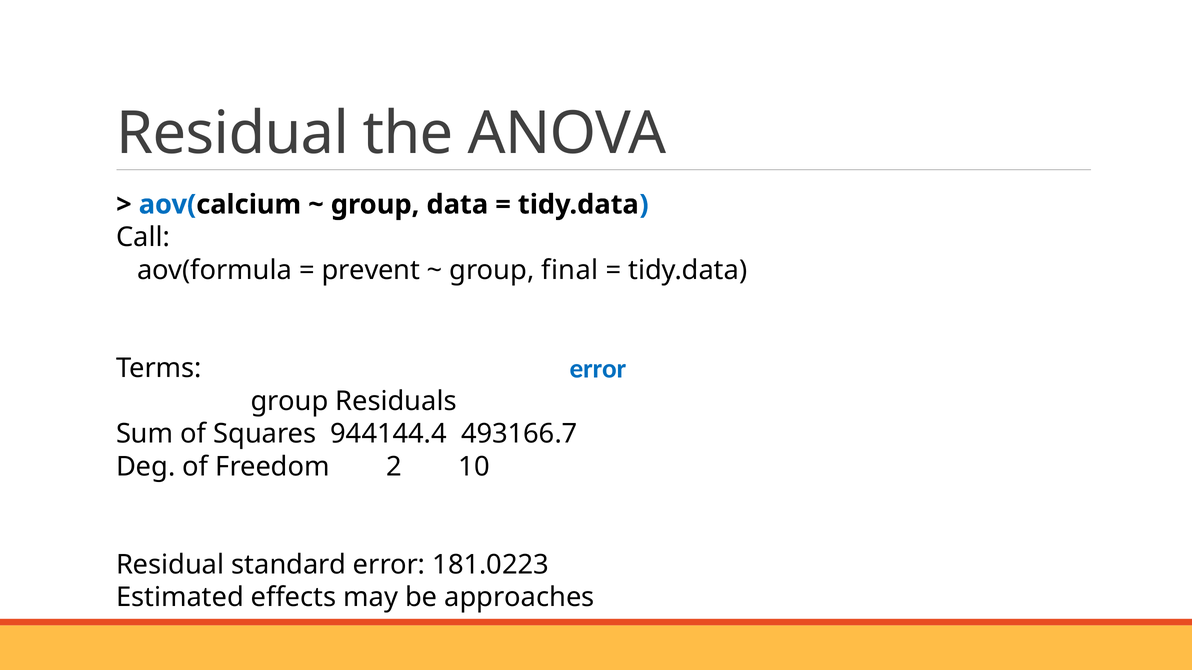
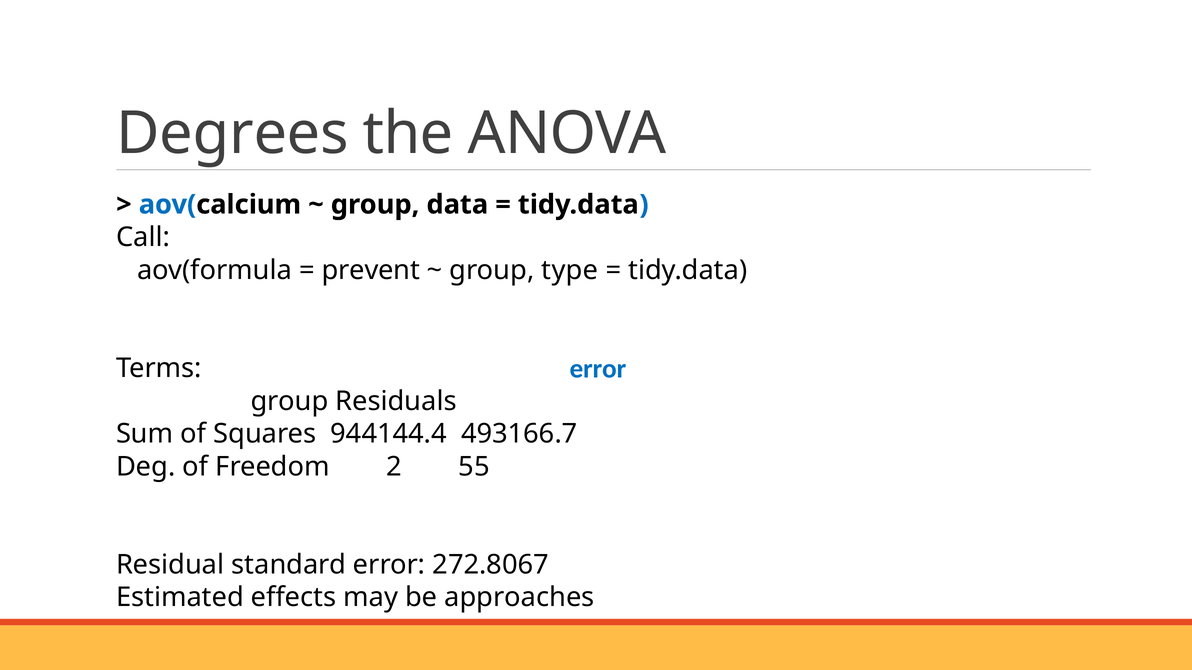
Residual at (233, 134): Residual -> Degrees
final: final -> type
10: 10 -> 55
181.0223: 181.0223 -> 272.8067
